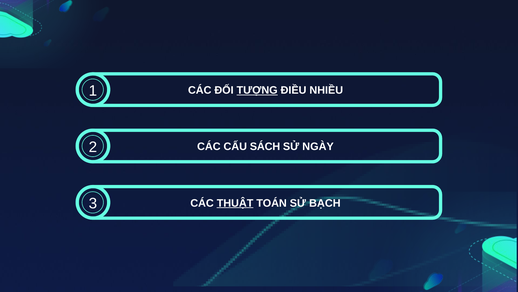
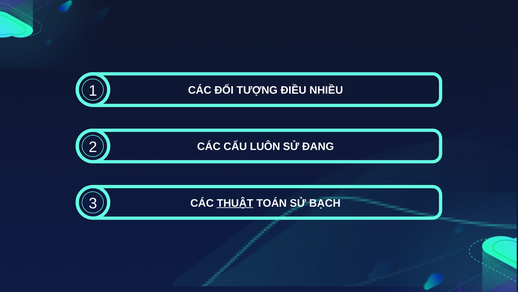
TƯỢNG underline: present -> none
SÁCH: SÁCH -> LUÔN
NGÀY: NGÀY -> ĐANG
